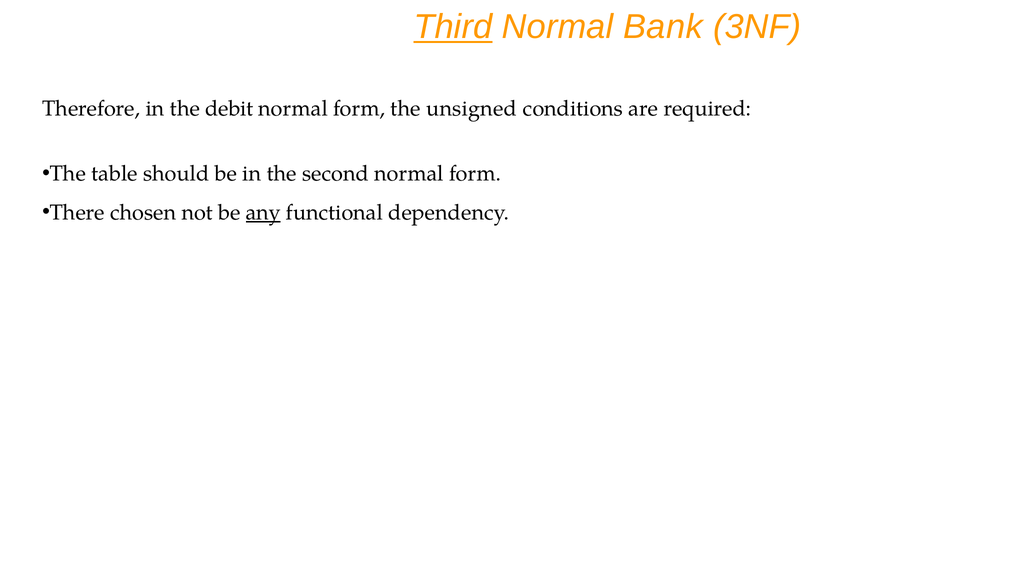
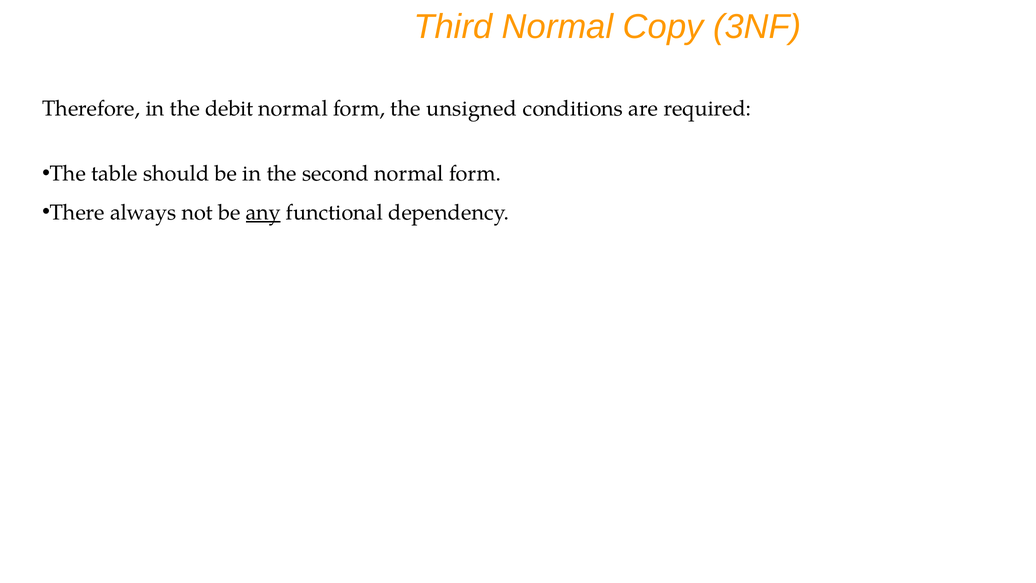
Third underline: present -> none
Bank: Bank -> Copy
chosen: chosen -> always
